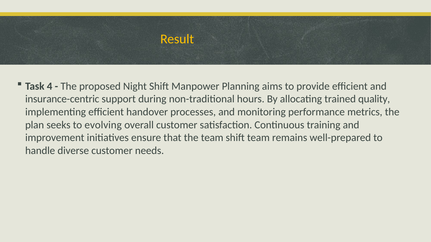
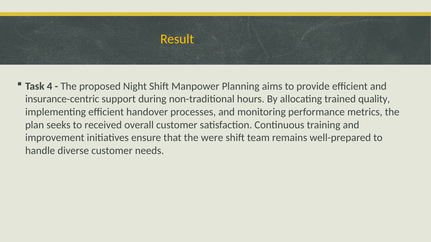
evolving: evolving -> received
the team: team -> were
